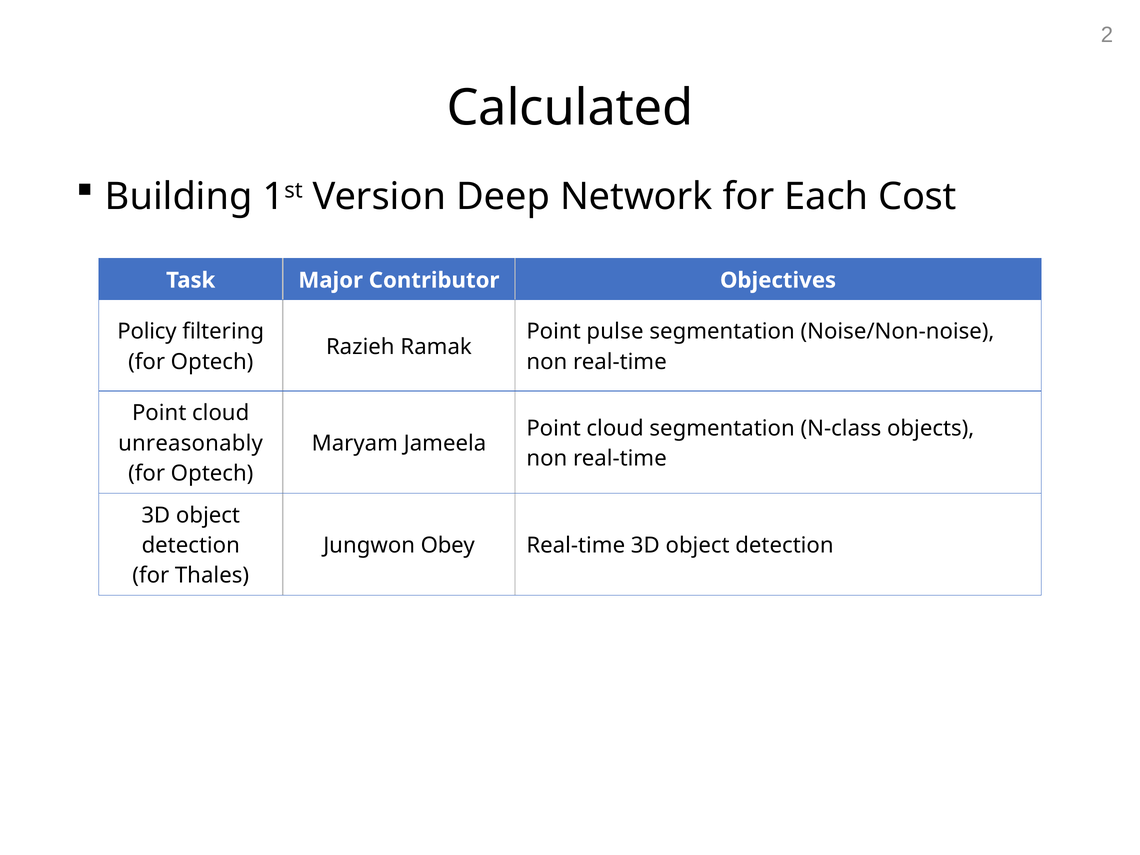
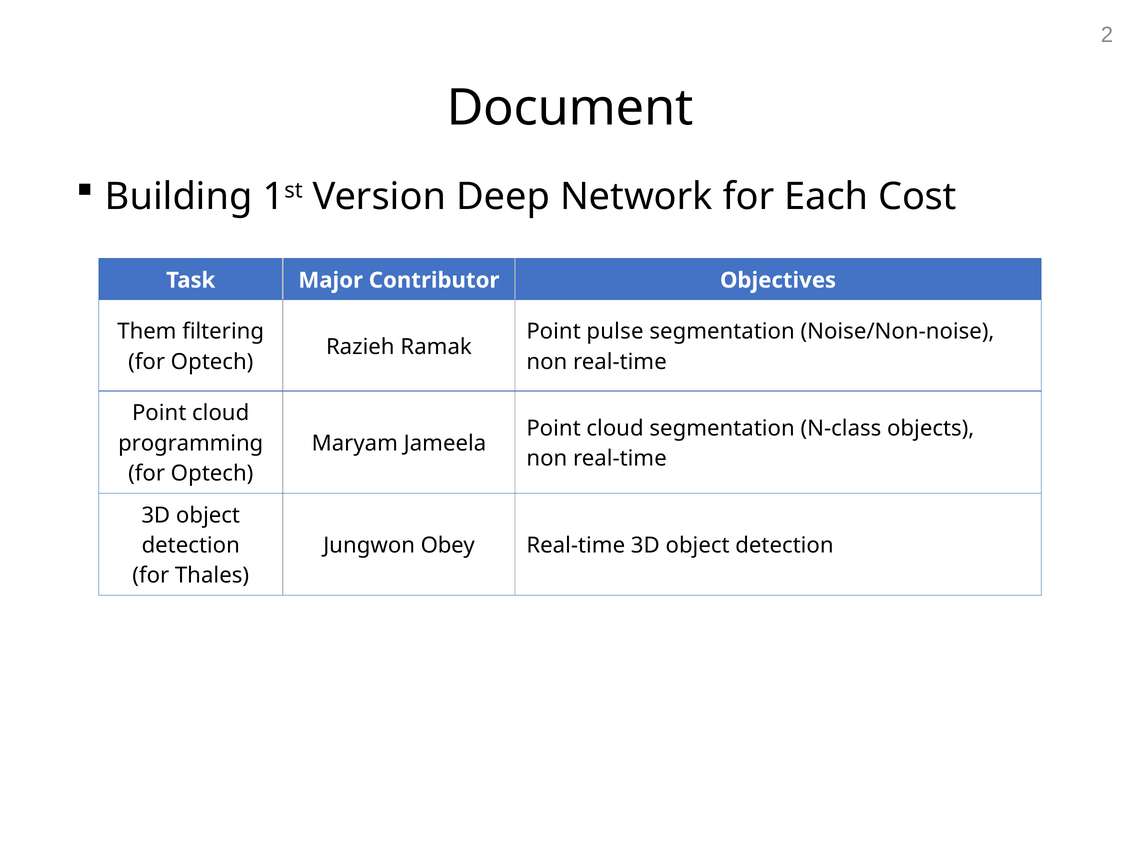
Calculated: Calculated -> Document
Policy: Policy -> Them
unreasonably: unreasonably -> programming
